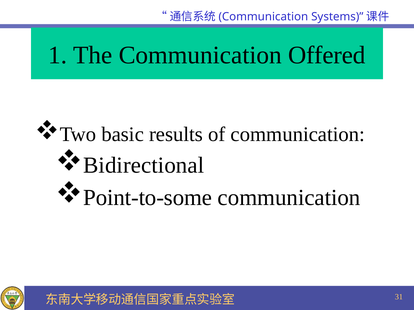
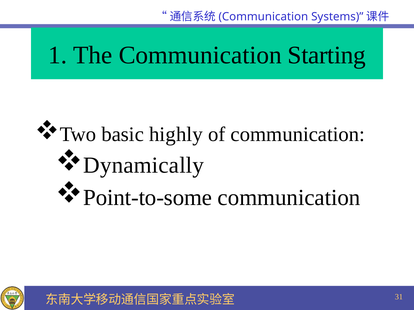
Offered: Offered -> Starting
results: results -> highly
Bidirectional: Bidirectional -> Dynamically
